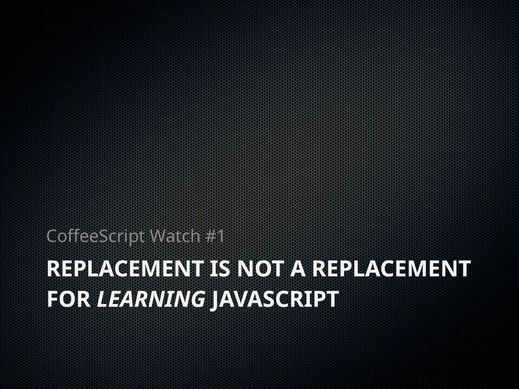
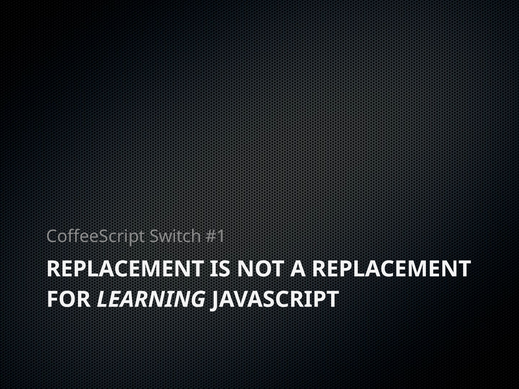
Watch: Watch -> Switch
